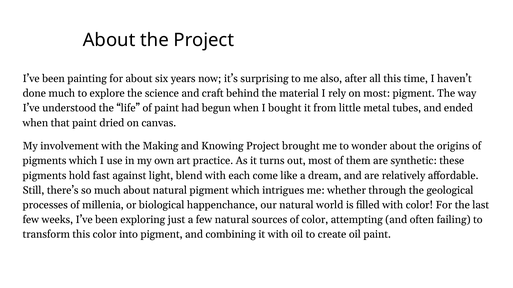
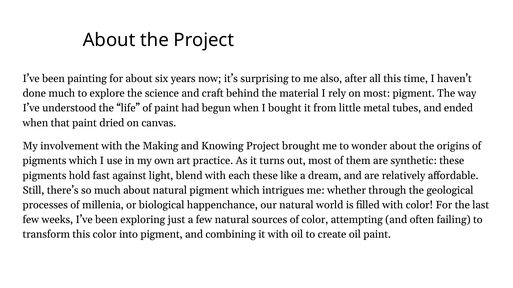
each come: come -> these
